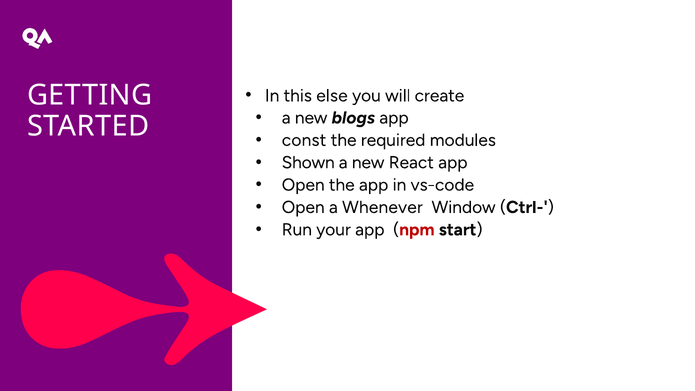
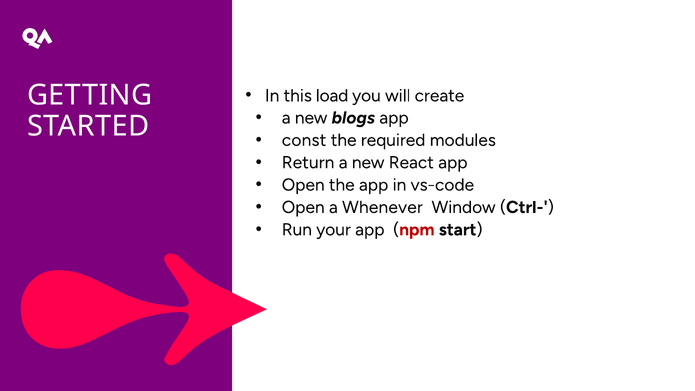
else: else -> load
Shown: Shown -> Return
